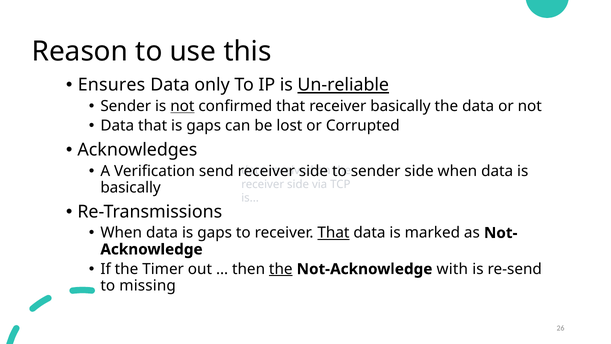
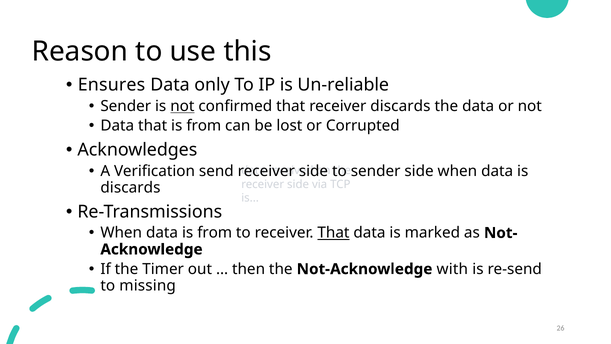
Un-reliable underline: present -> none
receiver basically: basically -> discards
that is gaps: gaps -> from
basically at (131, 187): basically -> discards
data is gaps: gaps -> from
the at (281, 269) underline: present -> none
